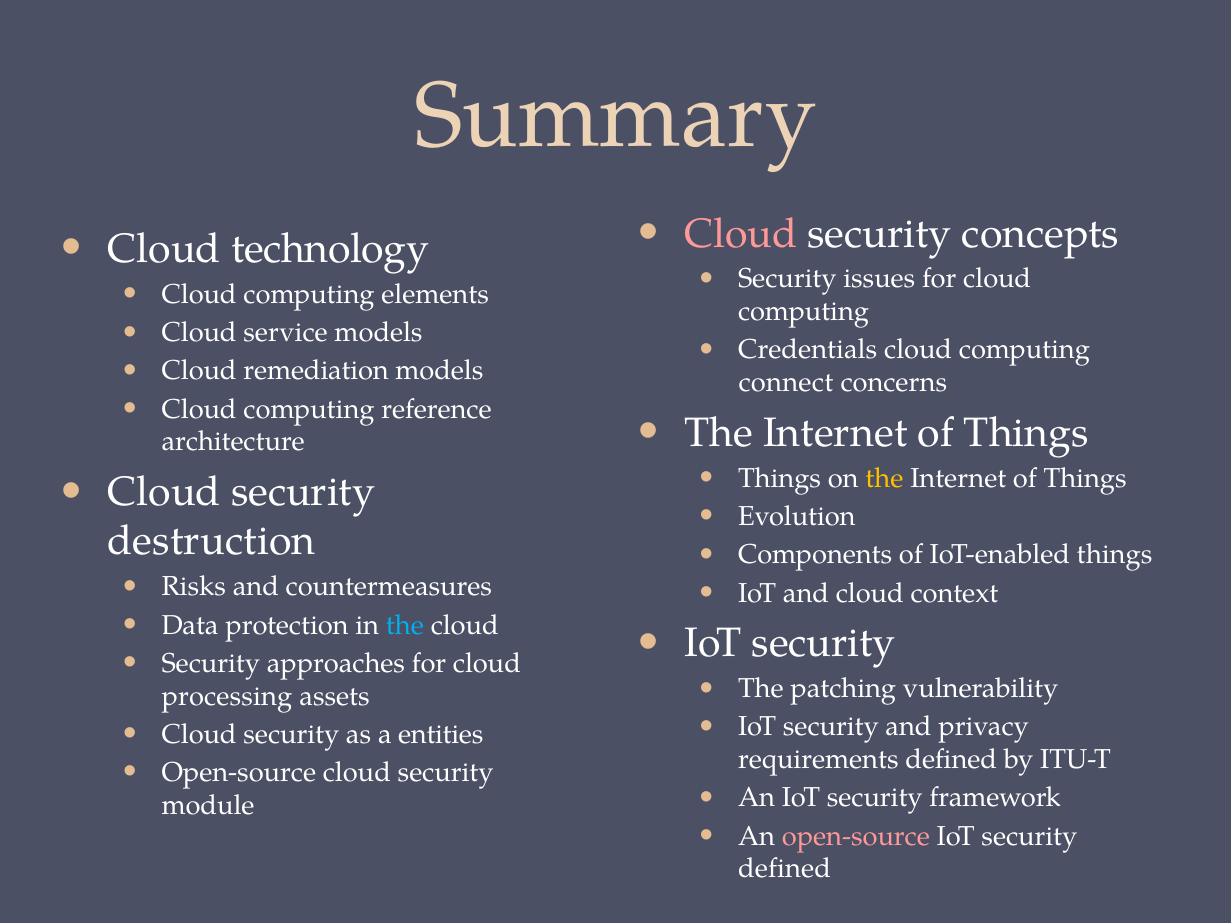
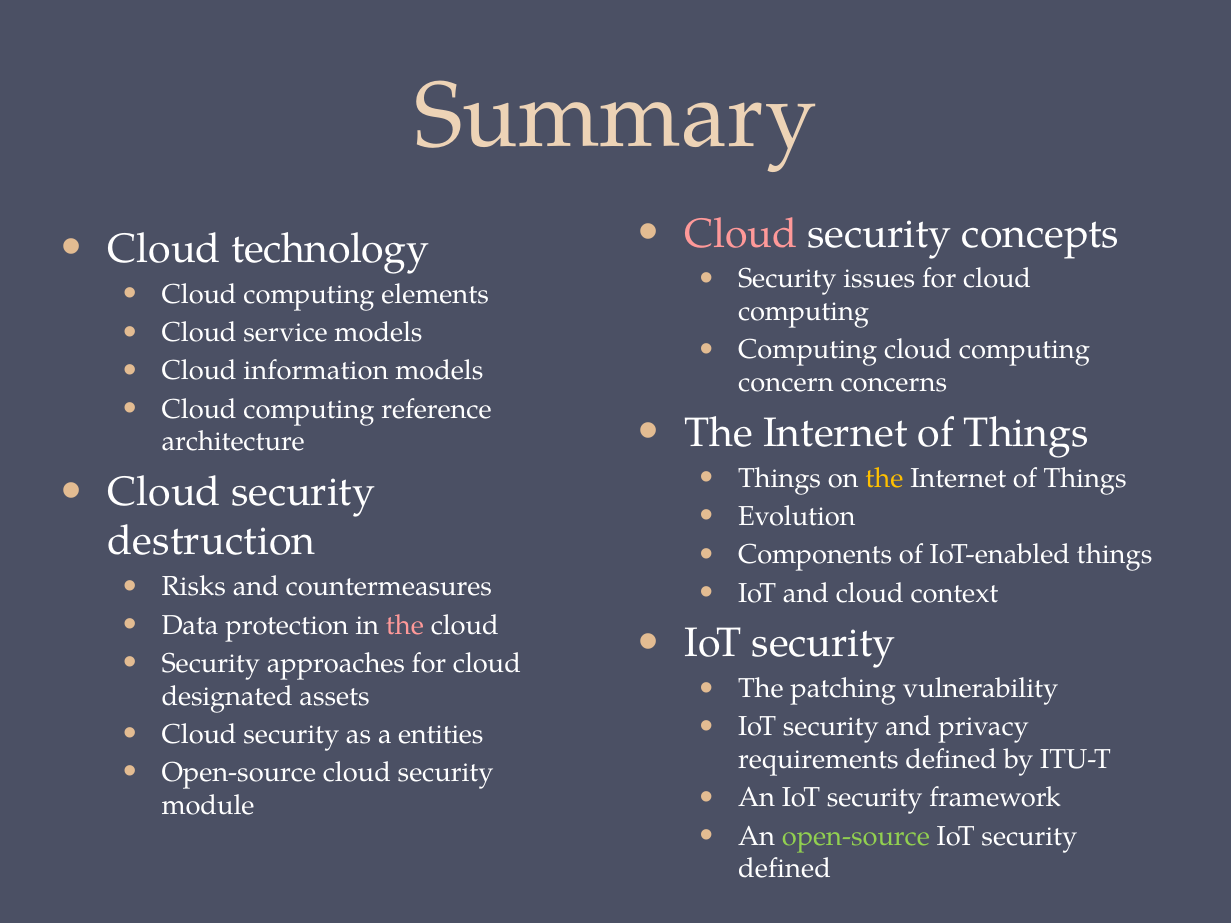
Credentials at (808, 350): Credentials -> Computing
remediation: remediation -> information
connect: connect -> concern
the at (405, 625) colour: light blue -> pink
processing: processing -> designated
open-source at (856, 836) colour: pink -> light green
